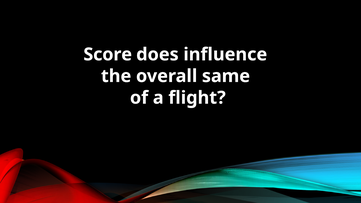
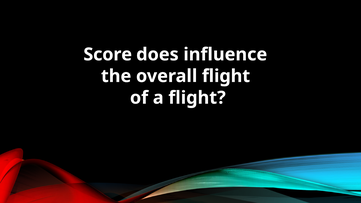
overall same: same -> flight
